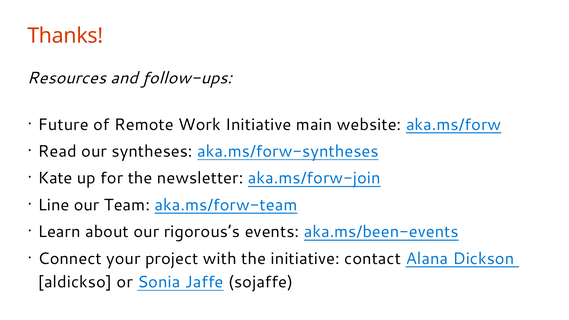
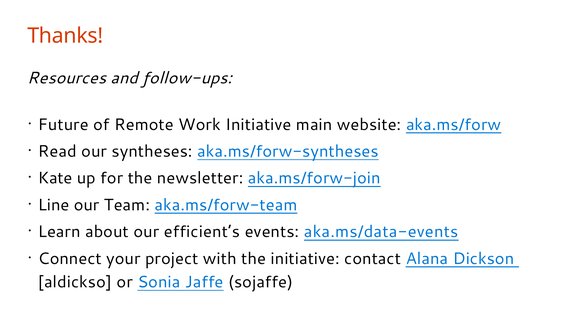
rigorous’s: rigorous’s -> efficient’s
aka.ms/been-events: aka.ms/been-events -> aka.ms/data-events
